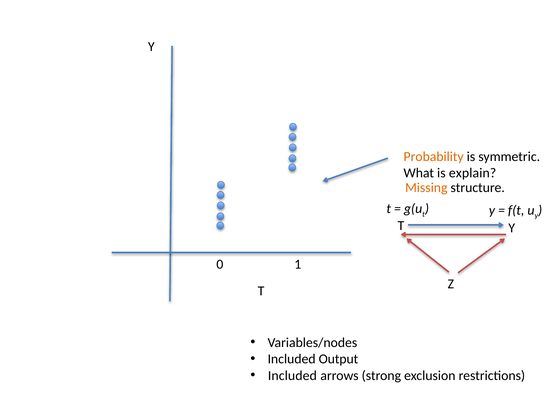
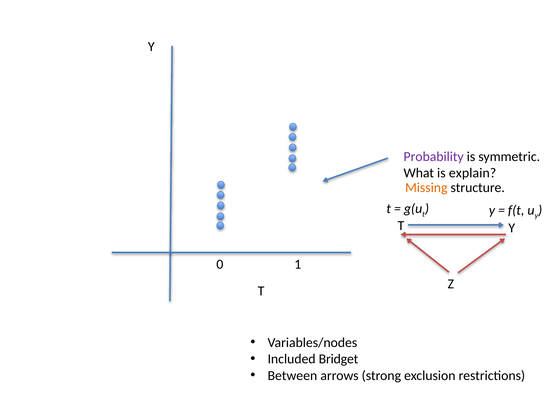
Probability colour: orange -> purple
Output: Output -> Bridget
Included at (292, 375): Included -> Between
